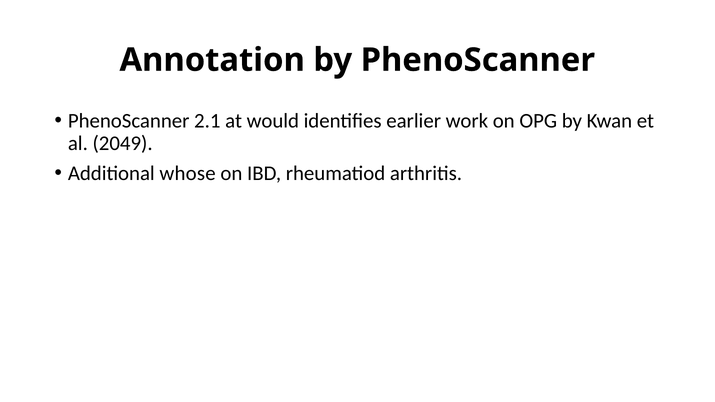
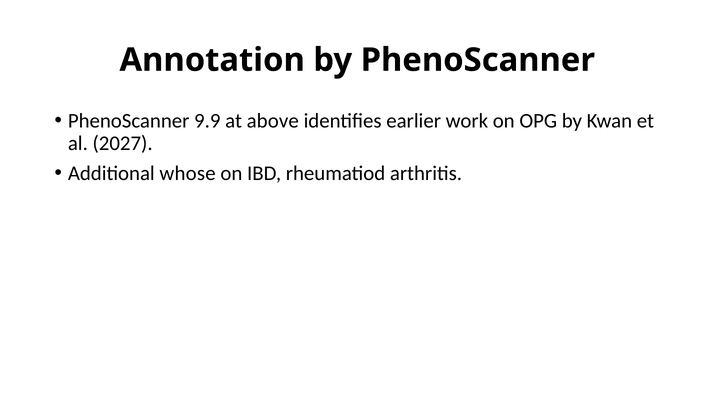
2.1: 2.1 -> 9.9
would: would -> above
2049: 2049 -> 2027
